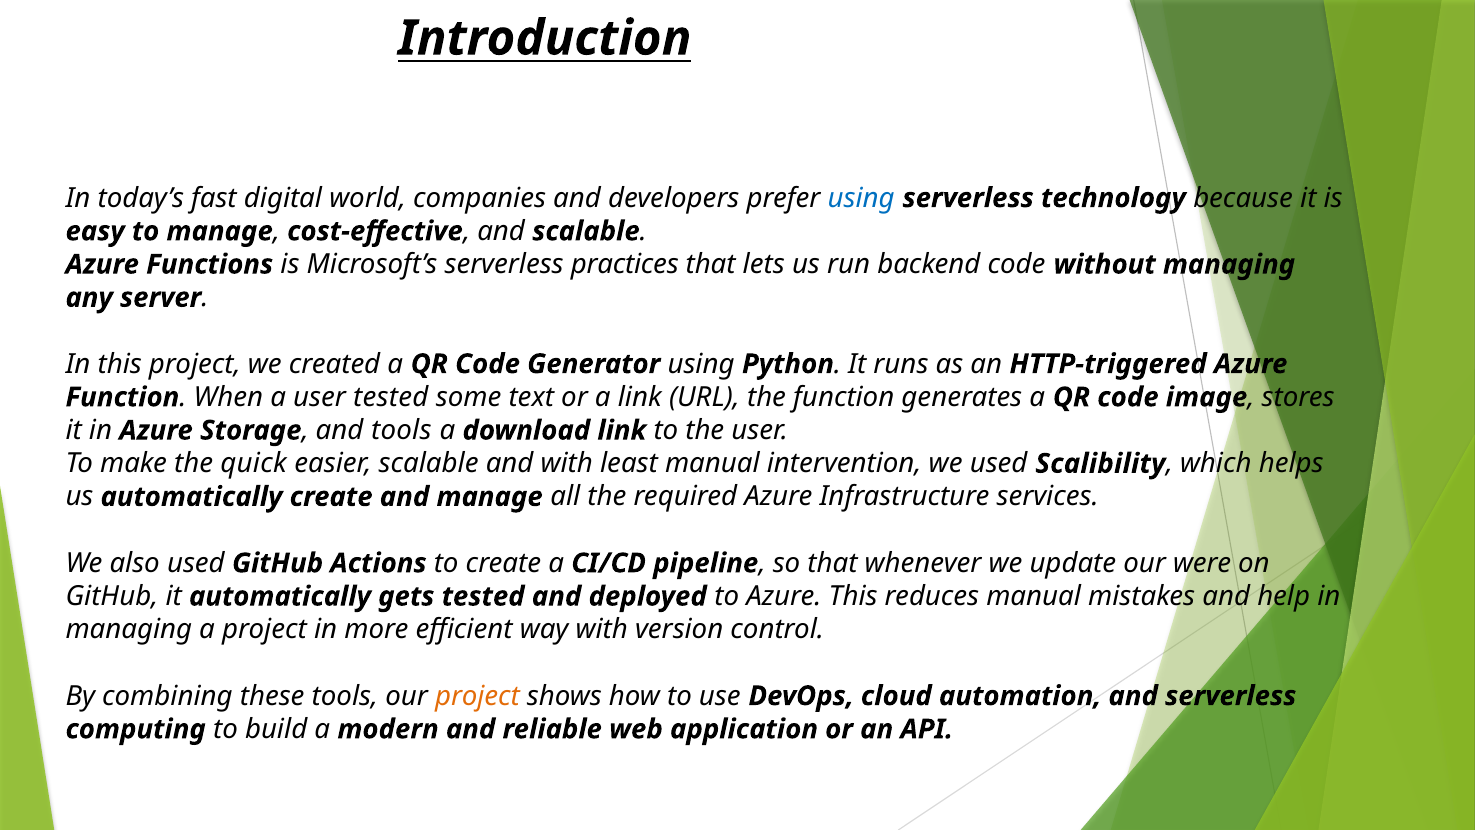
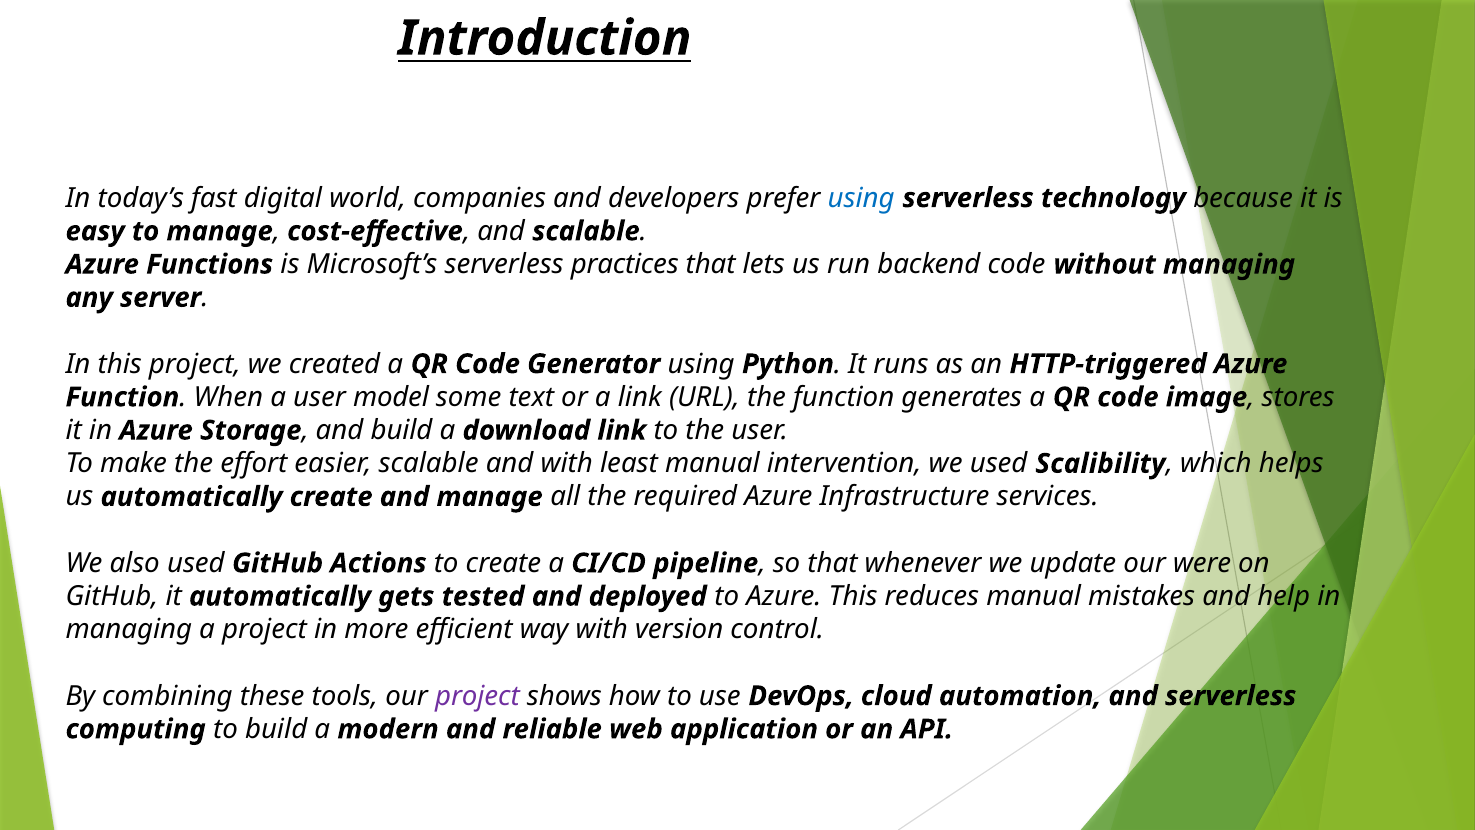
user tested: tested -> model
and tools: tools -> build
quick: quick -> effort
project at (477, 696) colour: orange -> purple
